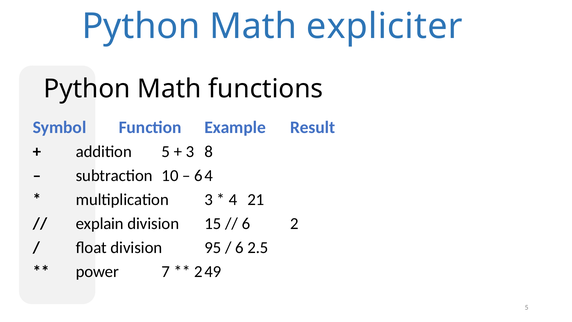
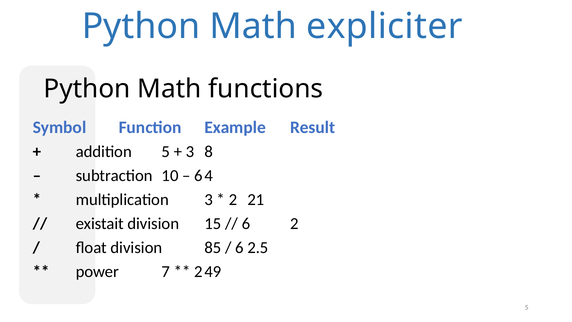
4 at (233, 199): 4 -> 2
explain: explain -> existait
95: 95 -> 85
